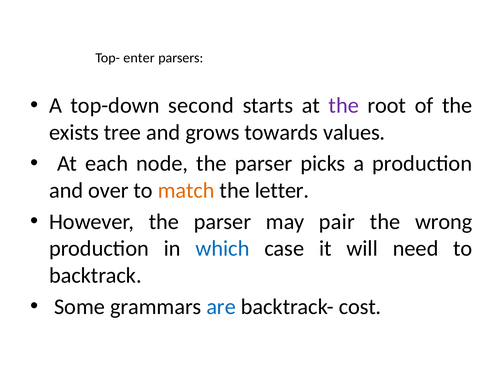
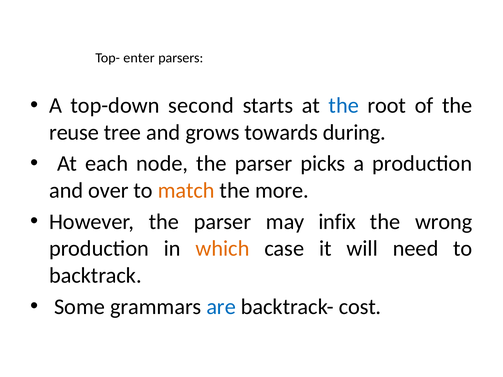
the at (344, 106) colour: purple -> blue
exists: exists -> reuse
values: values -> during
letter: letter -> more
pair: pair -> infix
which colour: blue -> orange
